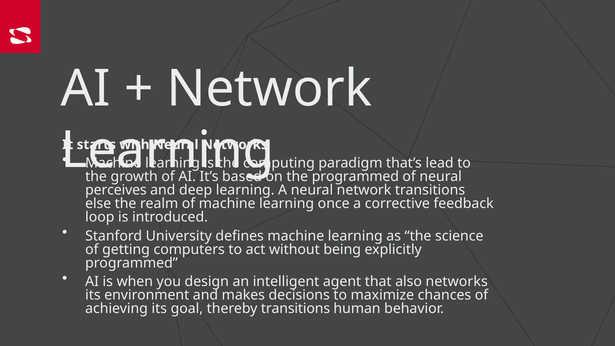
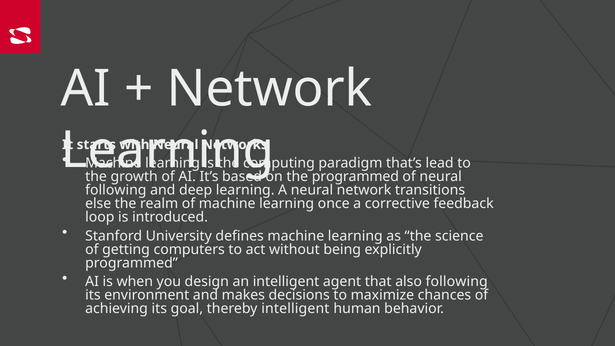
perceives at (116, 190): perceives -> following
also networks: networks -> following
thereby transitions: transitions -> intelligent
